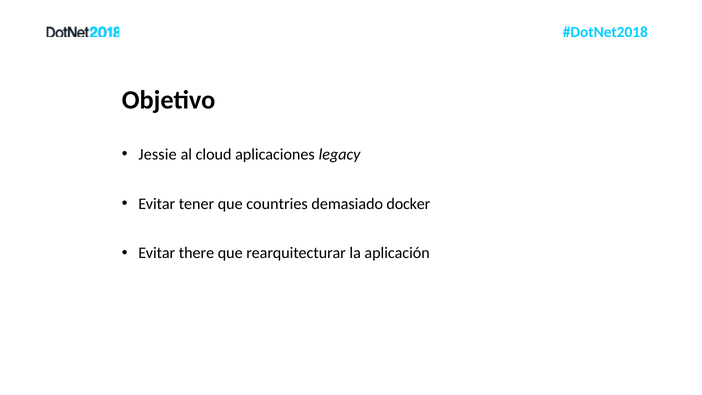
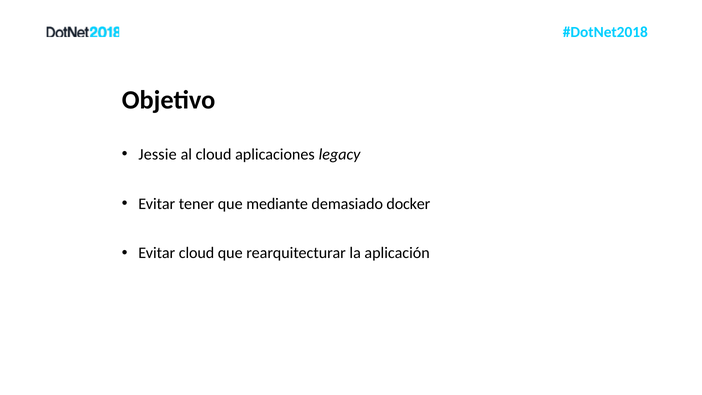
countries: countries -> mediante
Evitar there: there -> cloud
